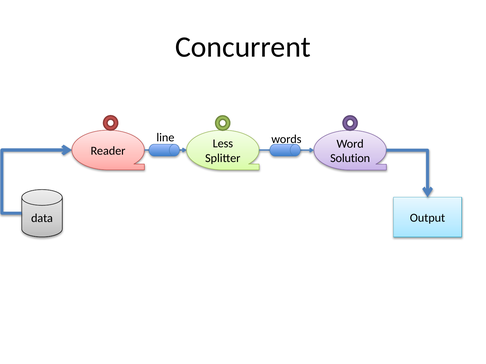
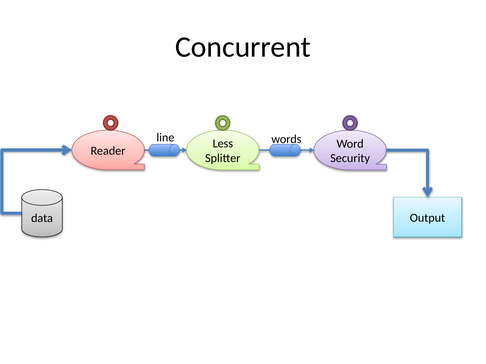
Solution: Solution -> Security
